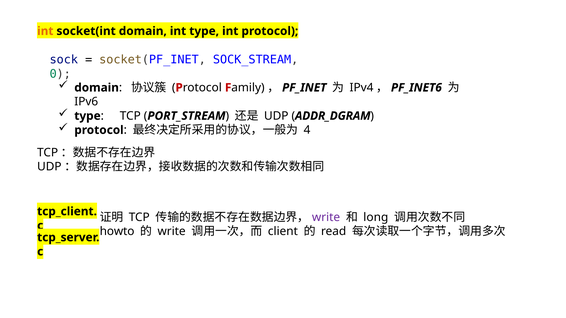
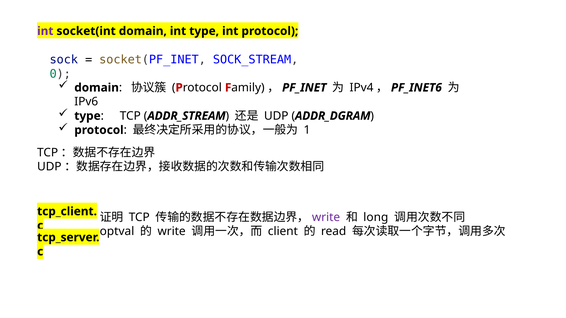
int at (45, 31) colour: orange -> purple
PORT_STREAM: PORT_STREAM -> ADDR_STREAM
4: 4 -> 1
howto: howto -> optval
